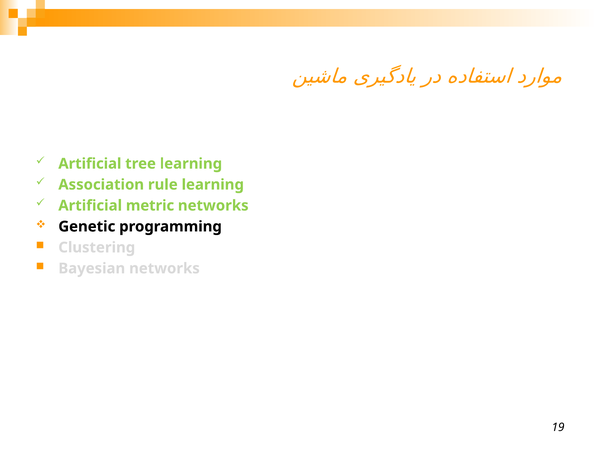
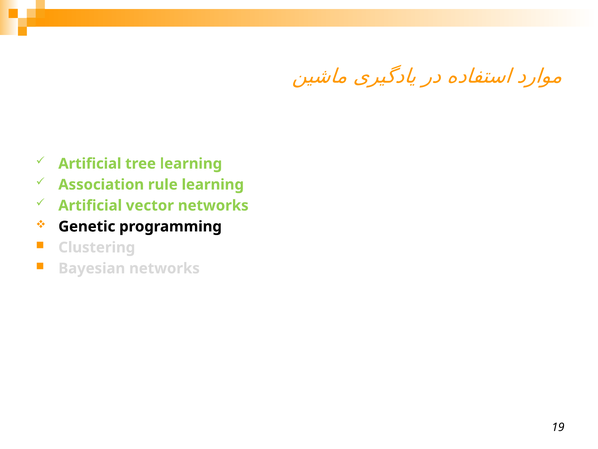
metric: metric -> vector
